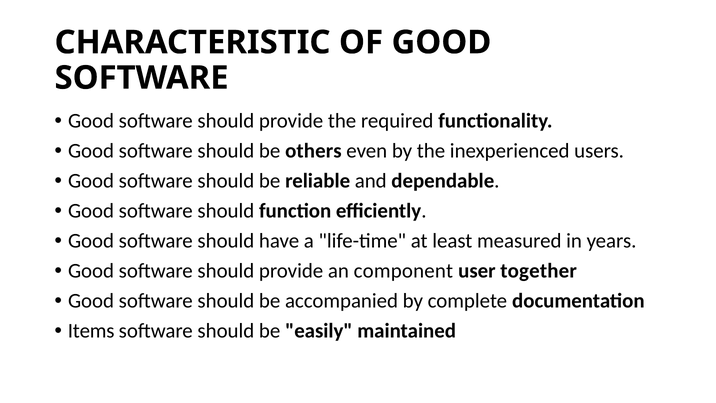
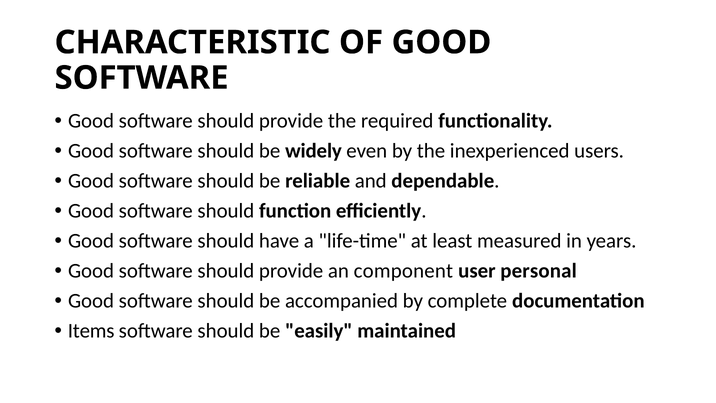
others: others -> widely
together: together -> personal
